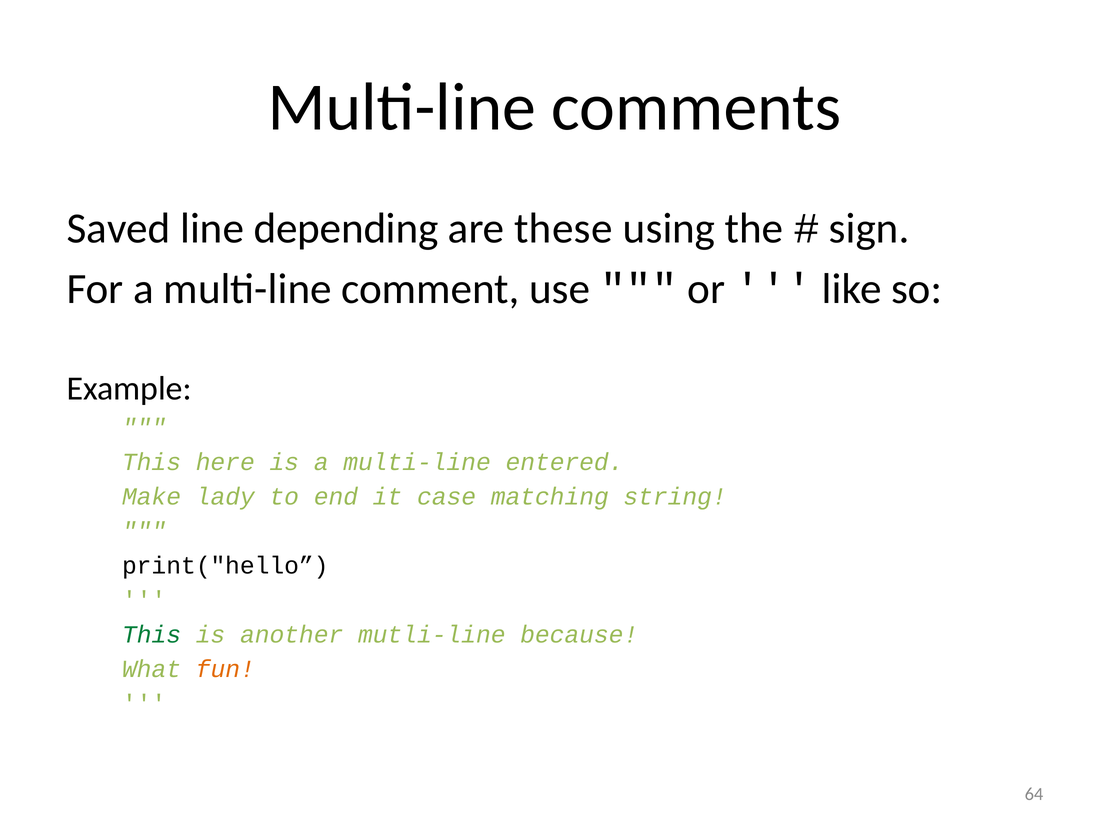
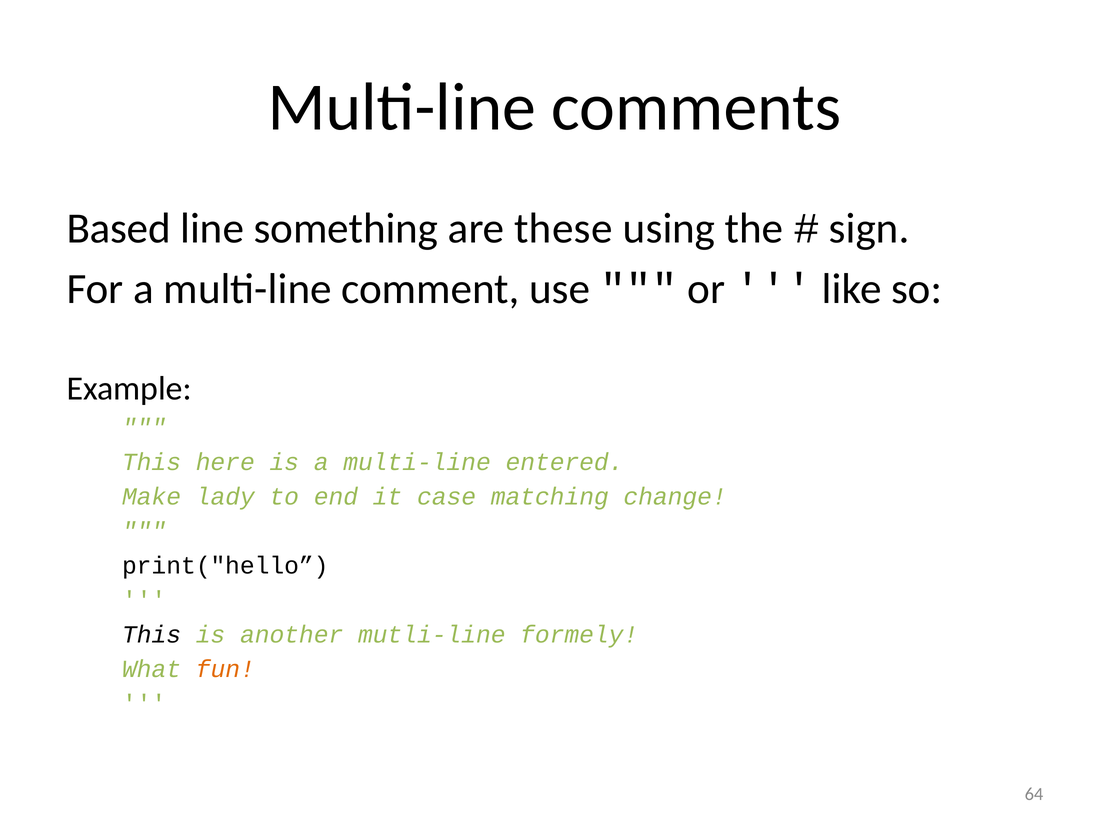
Saved: Saved -> Based
depending: depending -> something
string: string -> change
This at (152, 635) colour: green -> black
because: because -> formely
